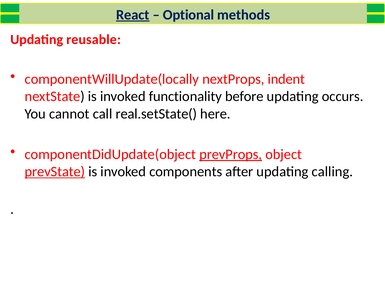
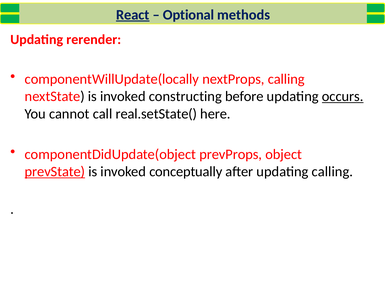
reusable: reusable -> rerender
nextProps indent: indent -> calling
functionality: functionality -> constructing
occurs underline: none -> present
prevProps underline: present -> none
components: components -> conceptually
